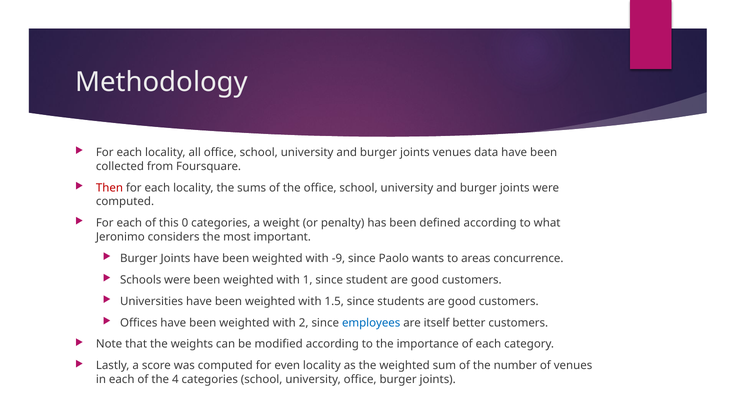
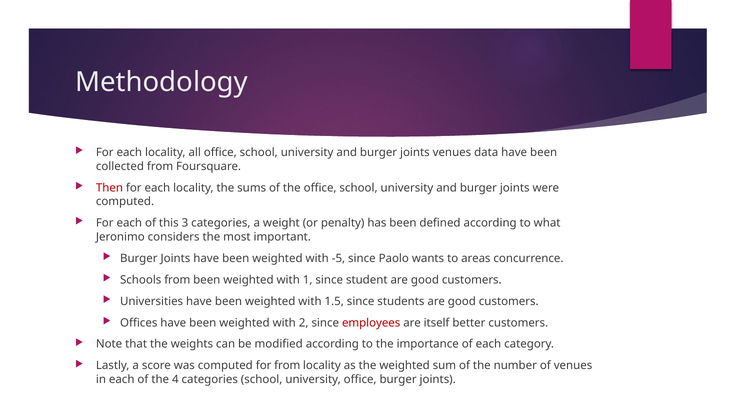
0: 0 -> 3
-9: -9 -> -5
Schools were: were -> from
employees colour: blue -> red
for even: even -> from
